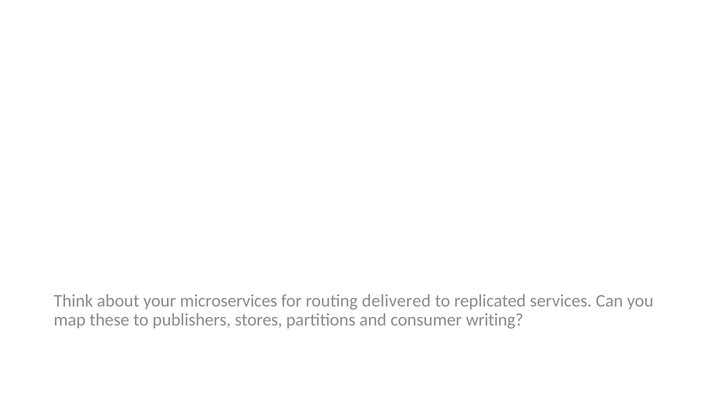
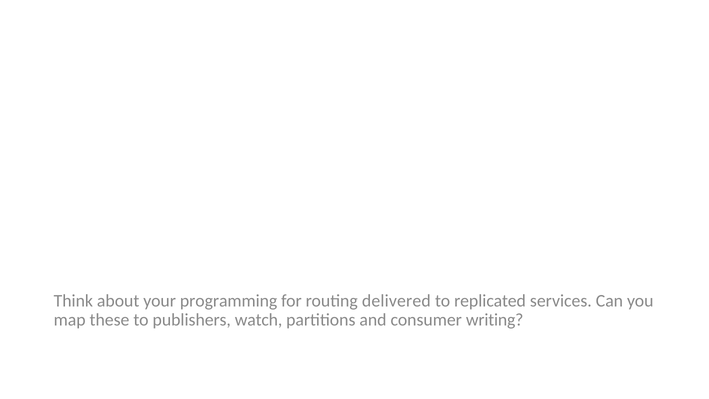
microservices: microservices -> programming
stores: stores -> watch
